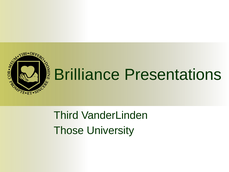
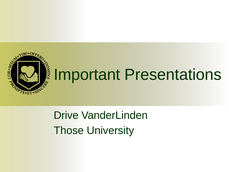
Brilliance: Brilliance -> Important
Third: Third -> Drive
